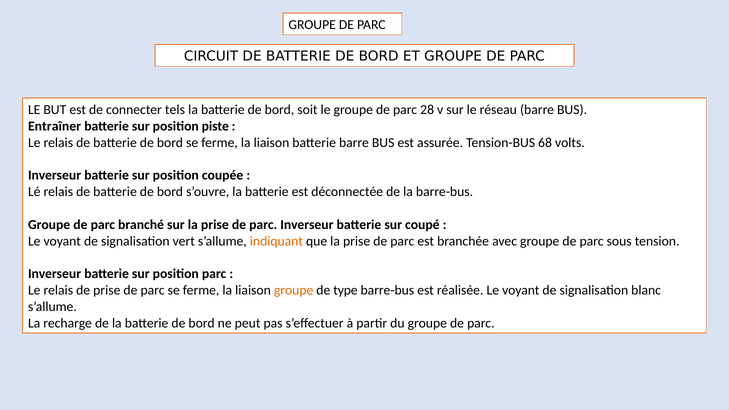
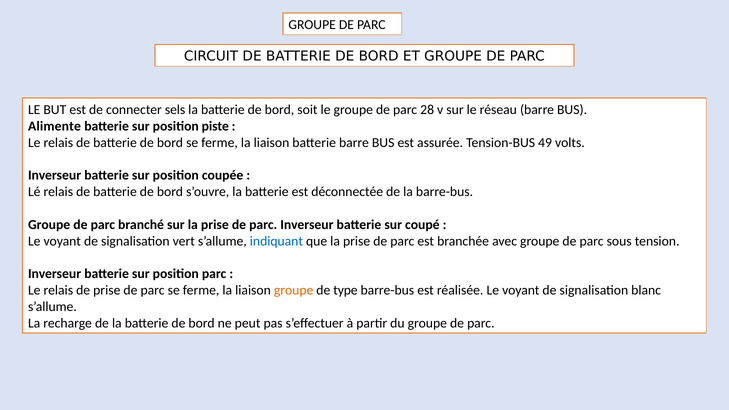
tels: tels -> sels
Entraîner: Entraîner -> Alimente
68: 68 -> 49
indiquant colour: orange -> blue
